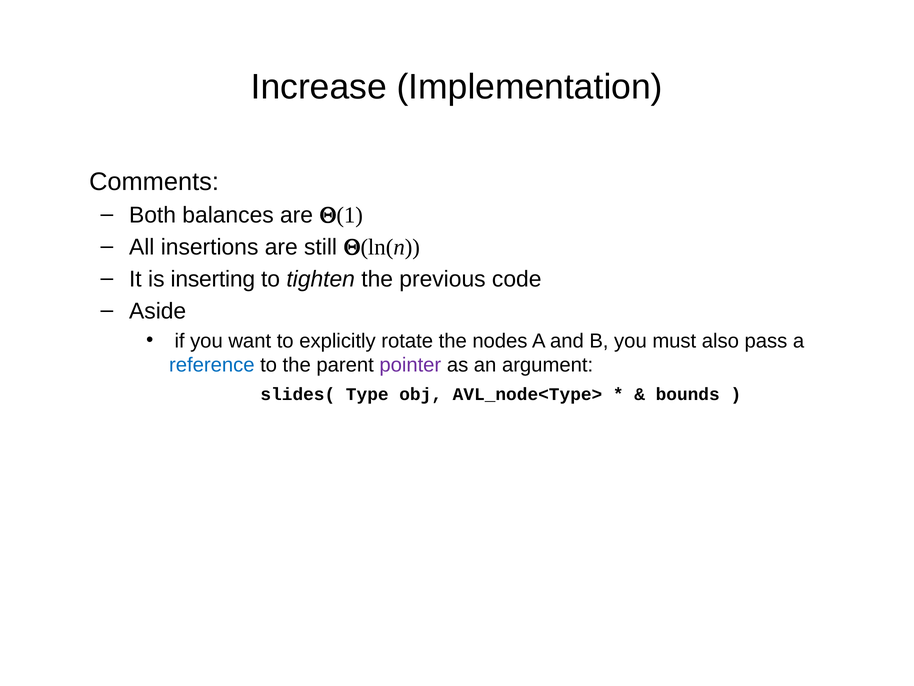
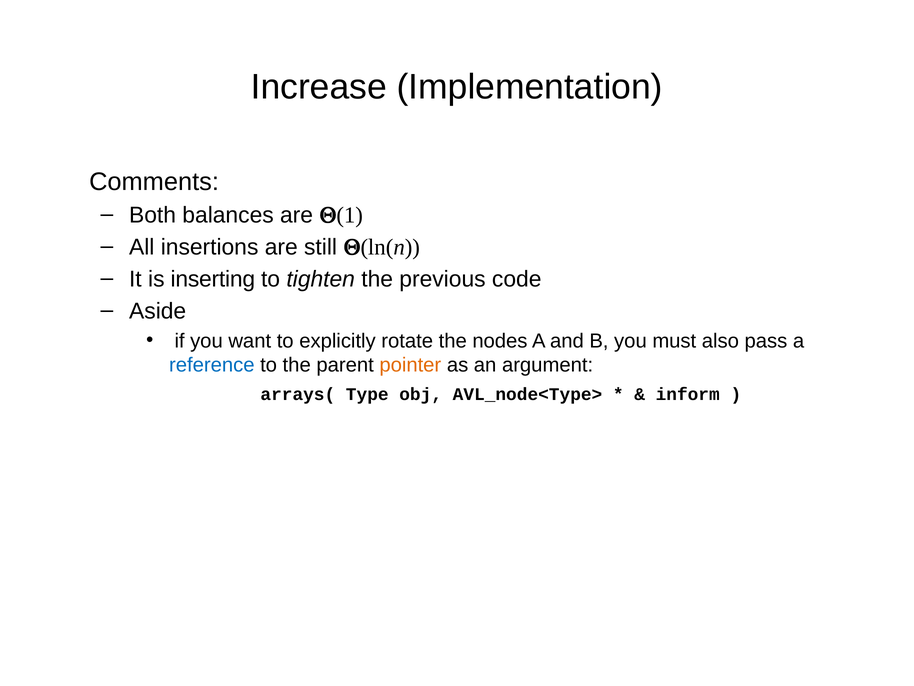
pointer colour: purple -> orange
slides(: slides( -> arrays(
bounds: bounds -> inform
